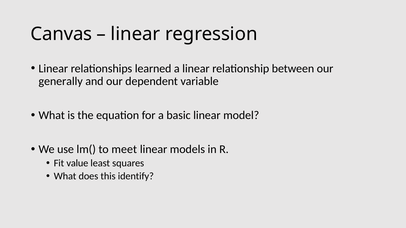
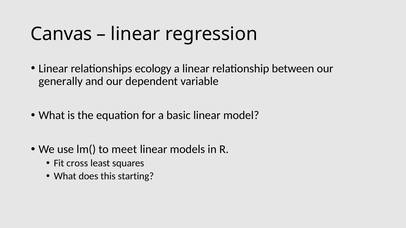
learned: learned -> ecology
value: value -> cross
identify: identify -> starting
